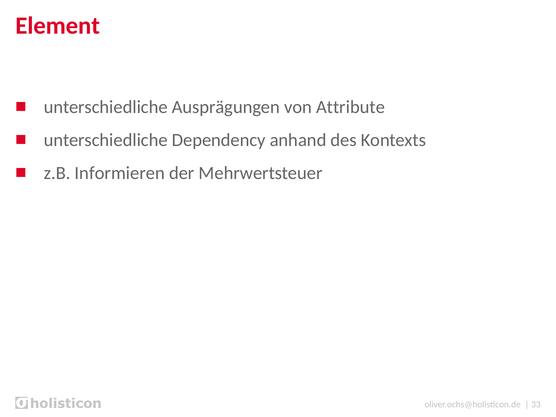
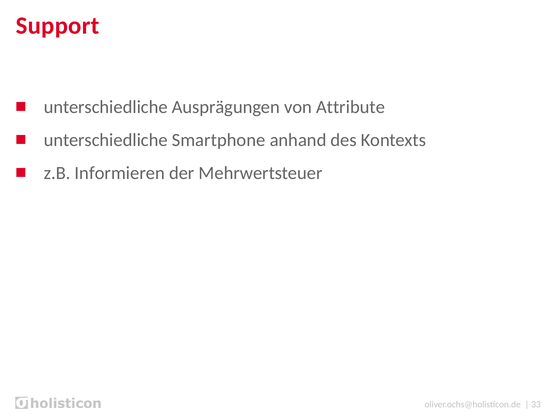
Element: Element -> Support
Dependency: Dependency -> Smartphone
